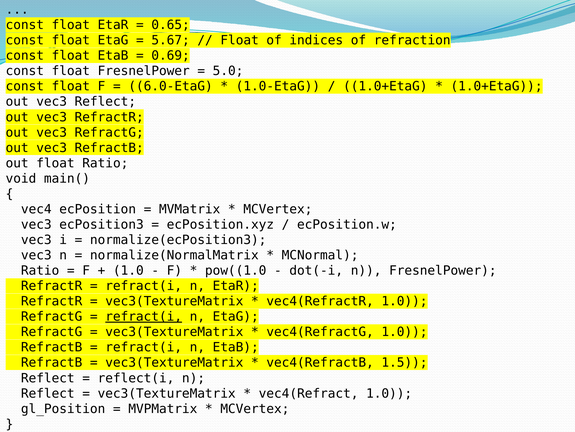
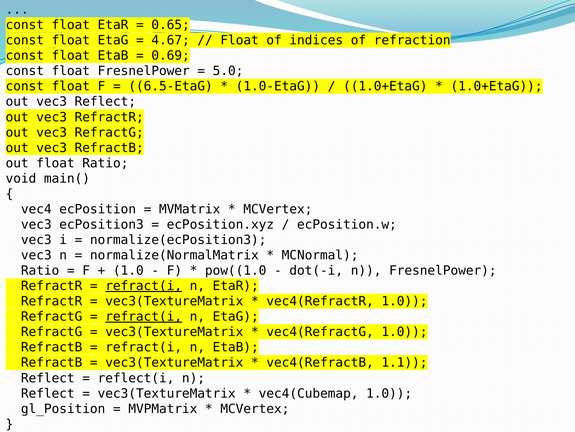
5.67: 5.67 -> 4.67
6.0-EtaG: 6.0-EtaG -> 6.5-EtaG
refract(i at (144, 286) underline: none -> present
1.5: 1.5 -> 1.1
vec4(Refract: vec4(Refract -> vec4(Cubemap
